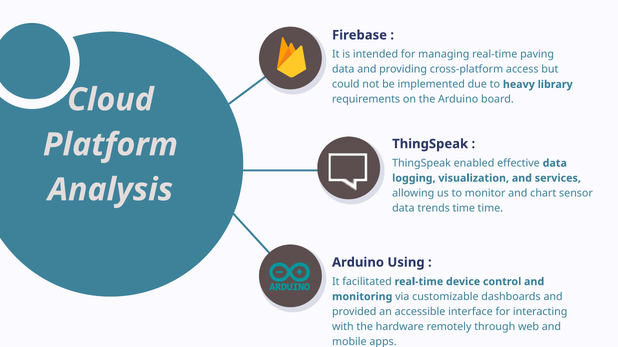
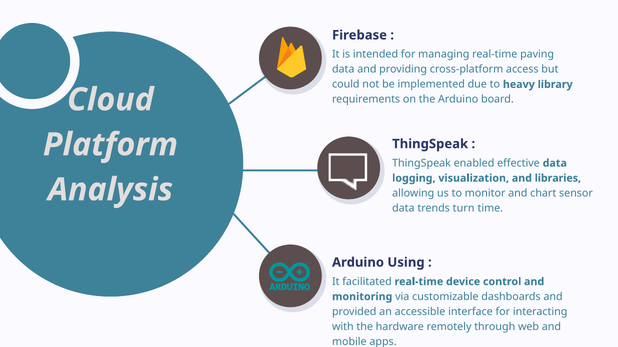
services: services -> libraries
trends time: time -> turn
